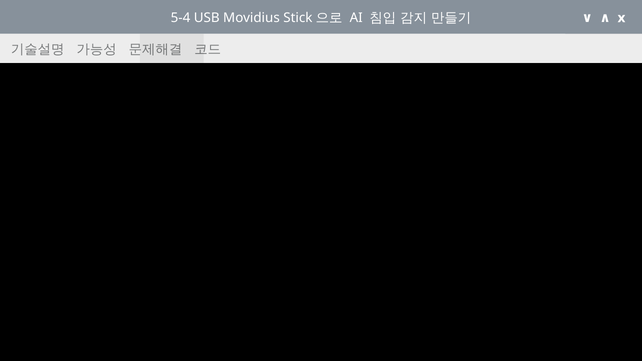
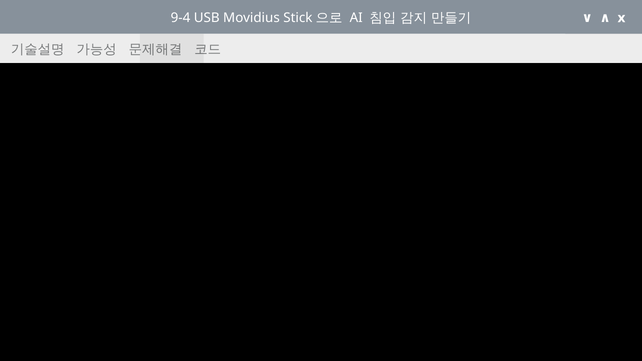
5-4: 5-4 -> 9-4
